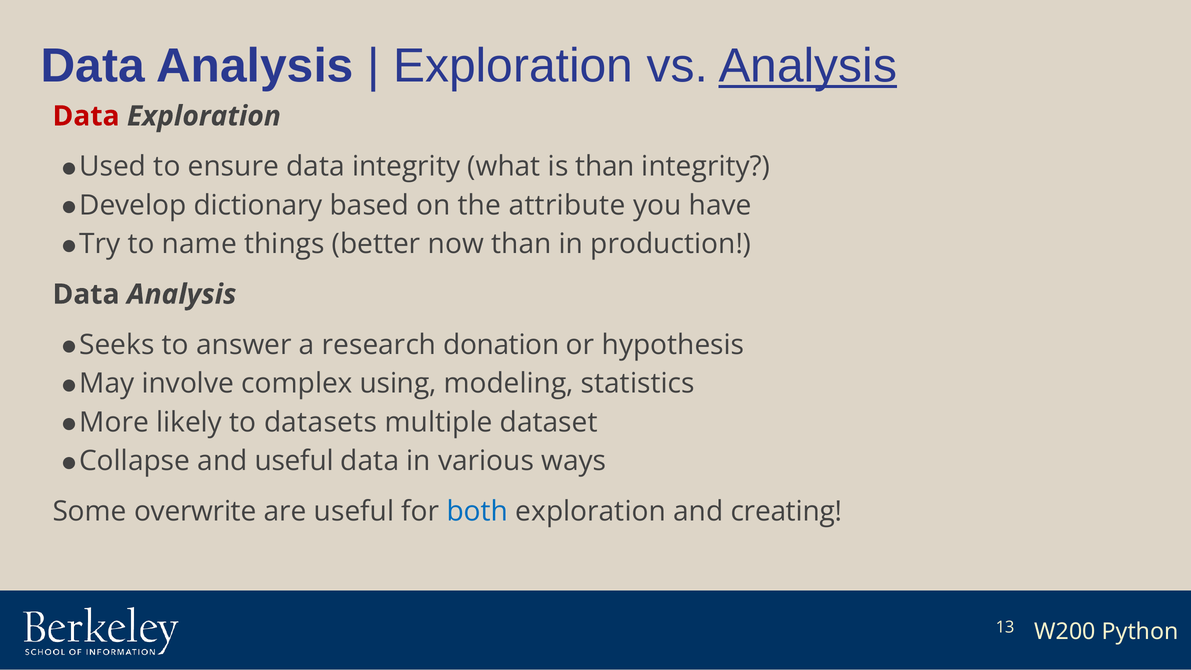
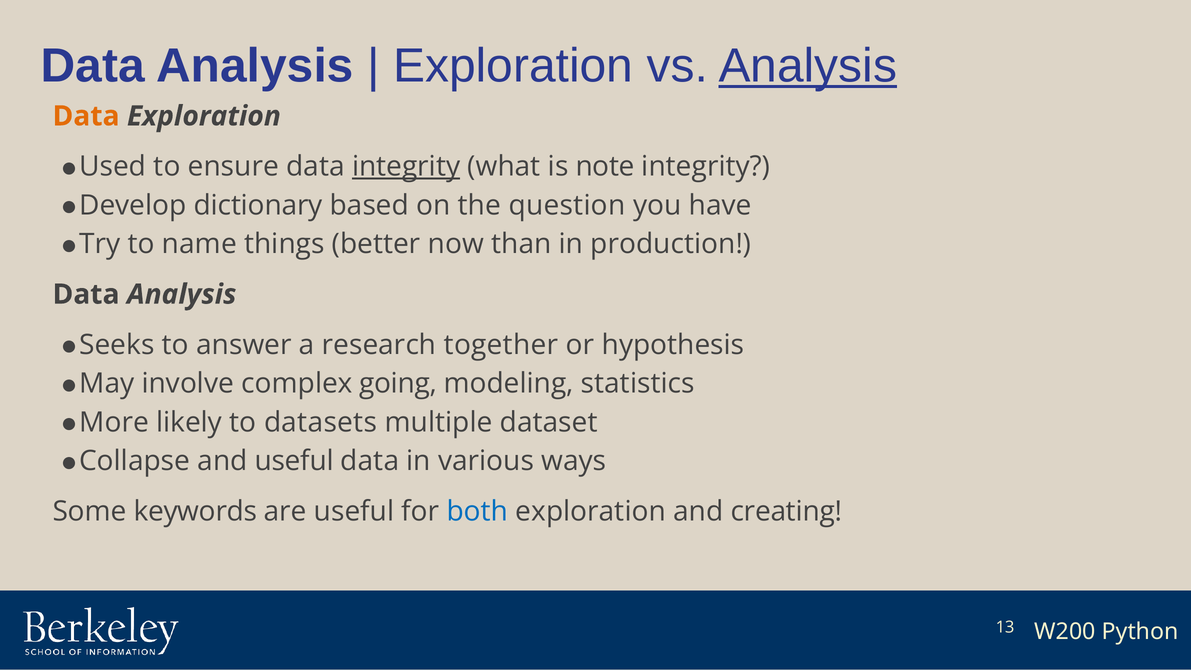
Data at (86, 116) colour: red -> orange
integrity at (406, 166) underline: none -> present
is than: than -> note
attribute: attribute -> question
donation: donation -> together
using: using -> going
overwrite: overwrite -> keywords
